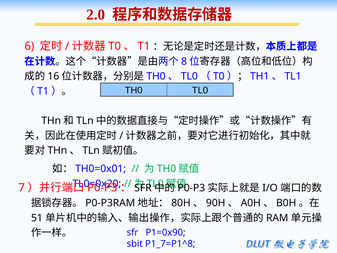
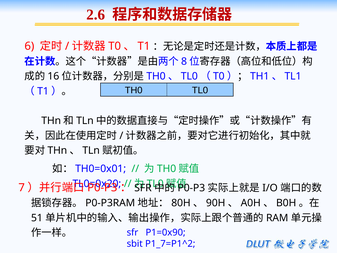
2.0: 2.0 -> 2.6
P1_7=P1^8: P1_7=P1^8 -> P1_7=P1^2
